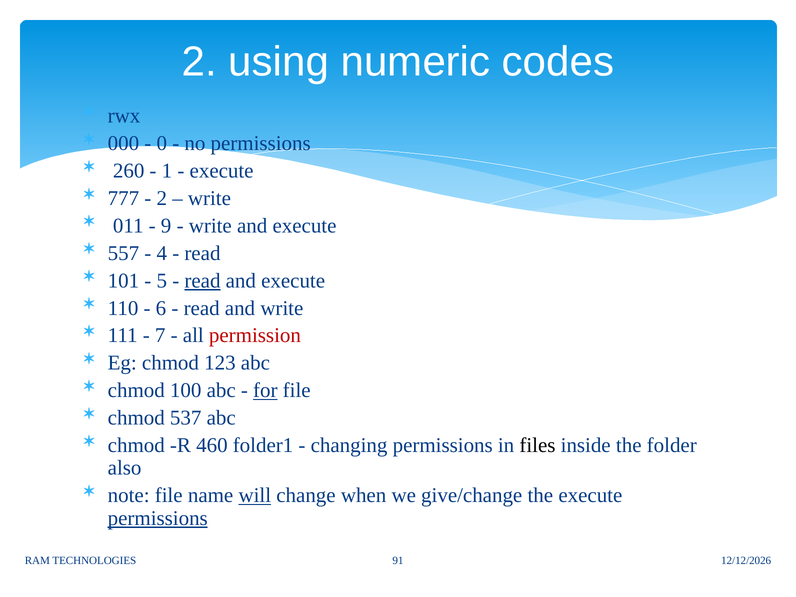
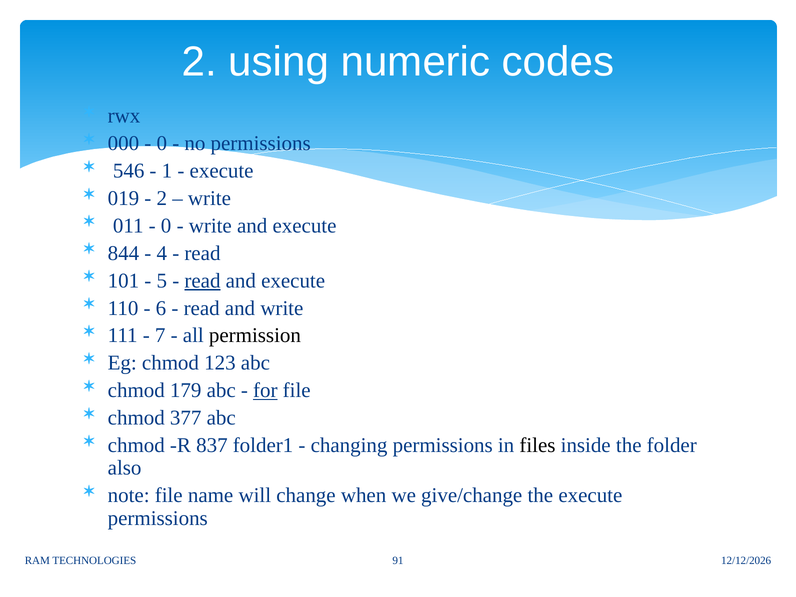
260: 260 -> 546
777: 777 -> 019
9 at (166, 226): 9 -> 0
557: 557 -> 844
permission colour: red -> black
100: 100 -> 179
537: 537 -> 377
460: 460 -> 837
will underline: present -> none
permissions at (158, 518) underline: present -> none
